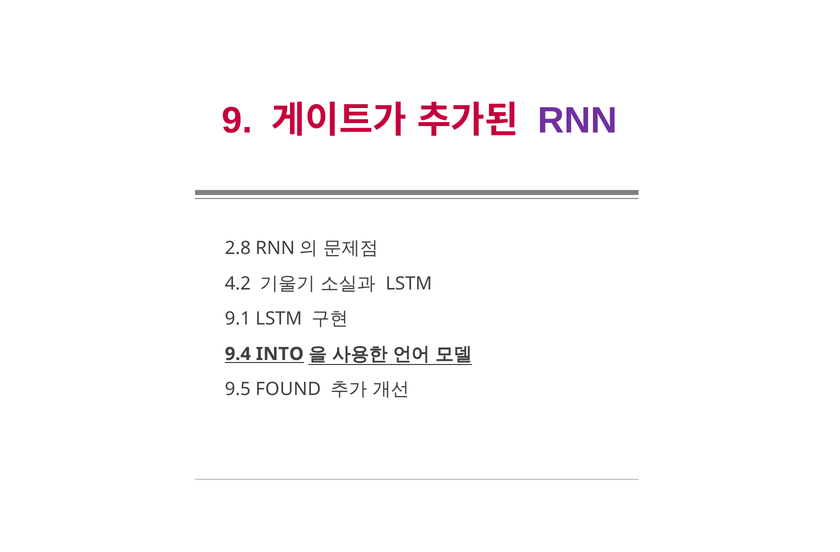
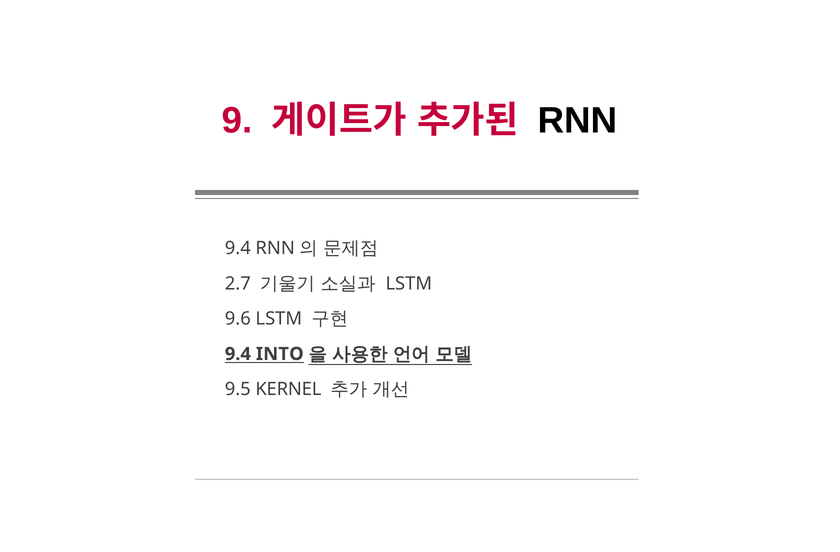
RNN colour: purple -> black
2.8 at (238, 248): 2.8 -> 9.4
4.2: 4.2 -> 2.7
9.1: 9.1 -> 9.6
FOUND: FOUND -> KERNEL
